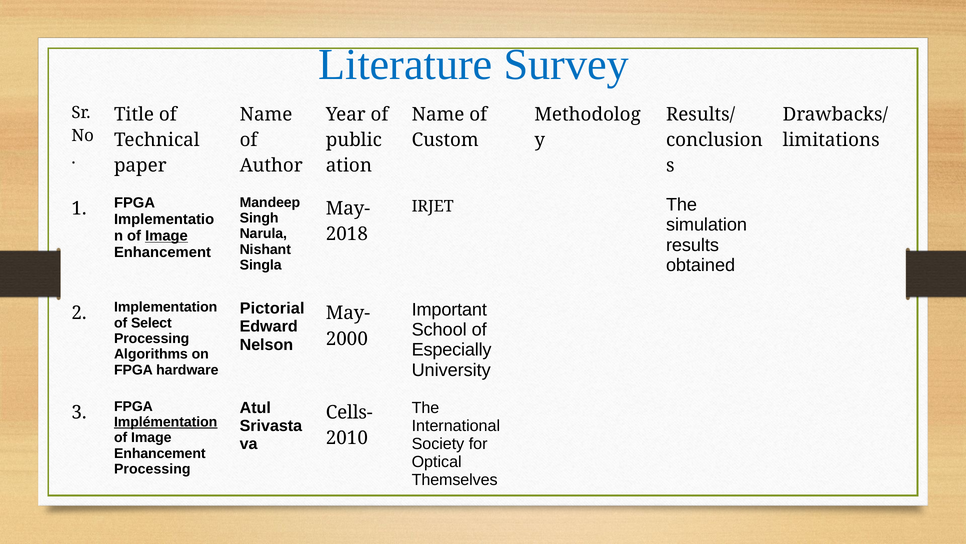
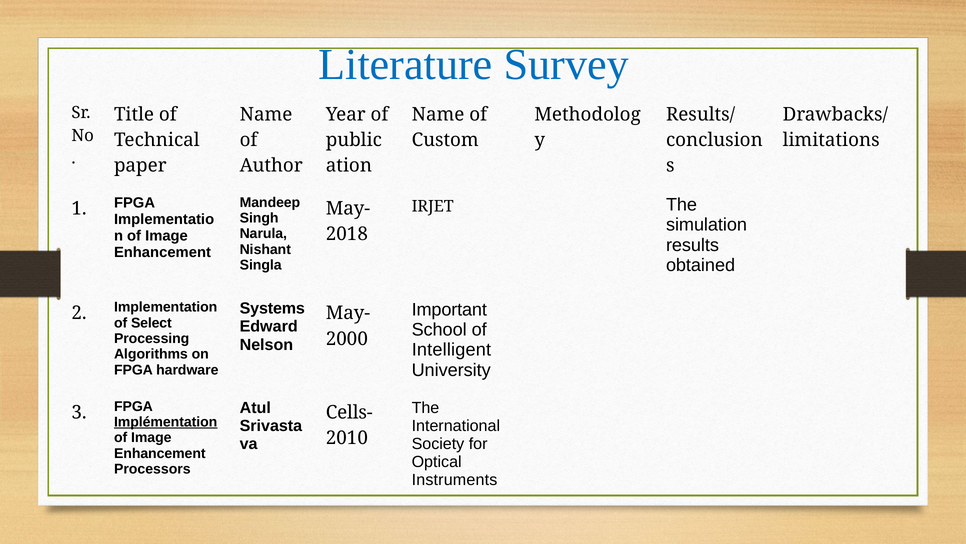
Image at (166, 236) underline: present -> none
Pictorial: Pictorial -> Systems
Especially: Especially -> Intelligent
Processing at (152, 469): Processing -> Processors
Themselves: Themselves -> Instruments
